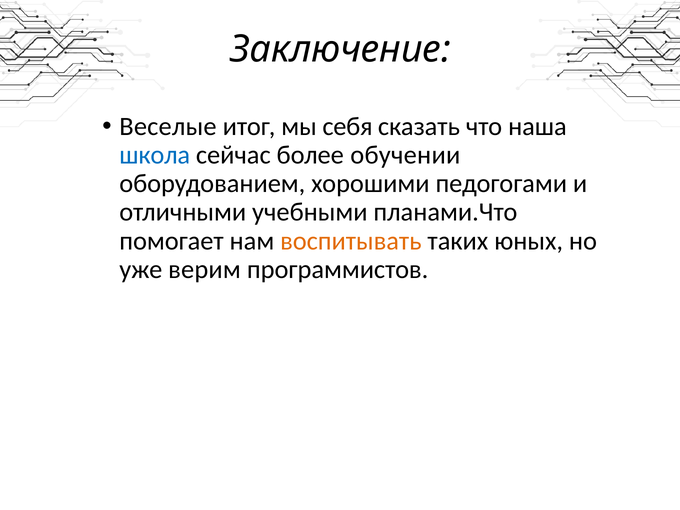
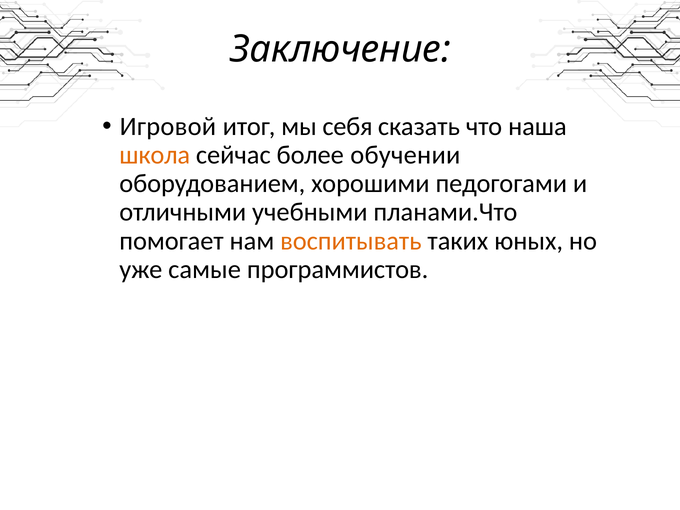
Веселые: Веселые -> Игровой
школа colour: blue -> orange
верим: верим -> самые
